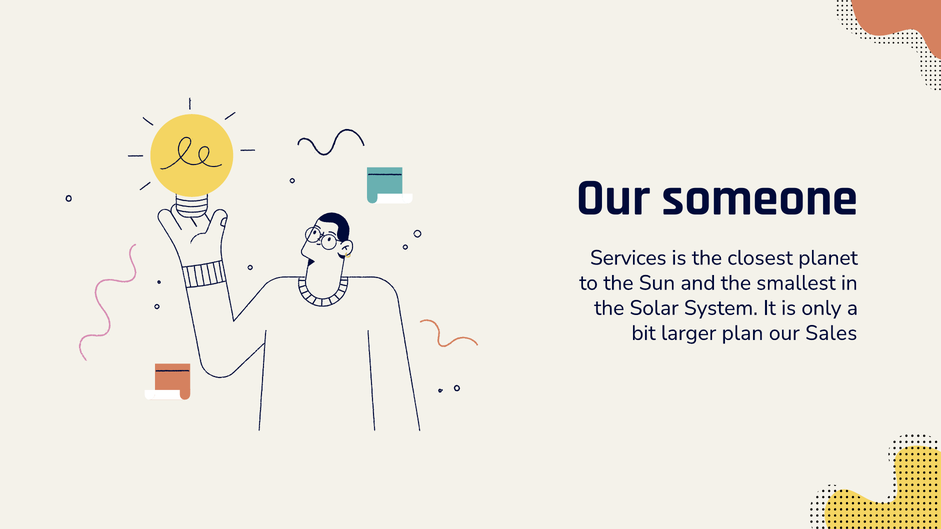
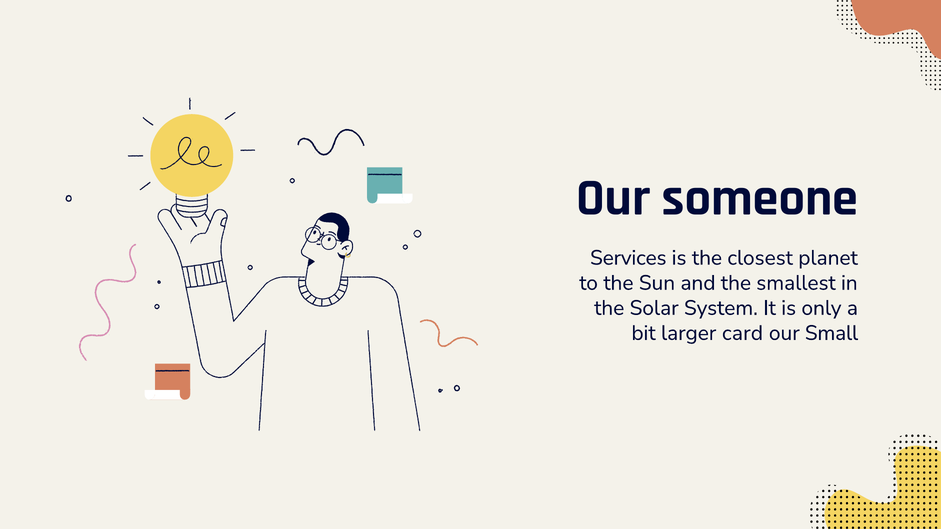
plan: plan -> card
Sales: Sales -> Small
